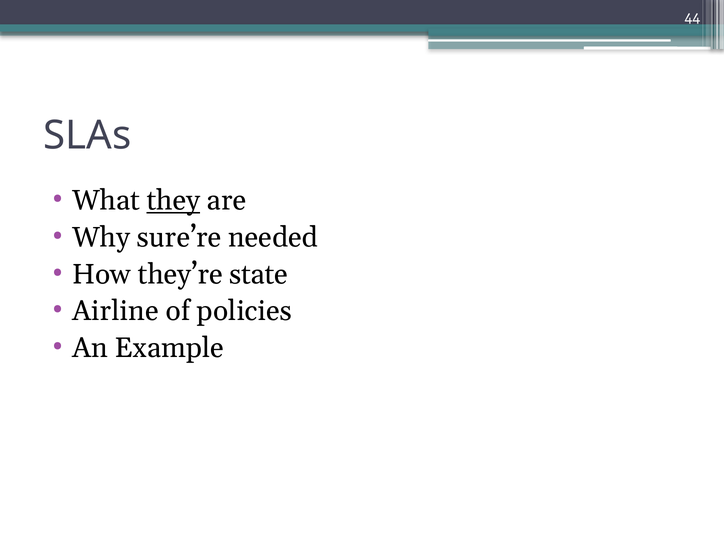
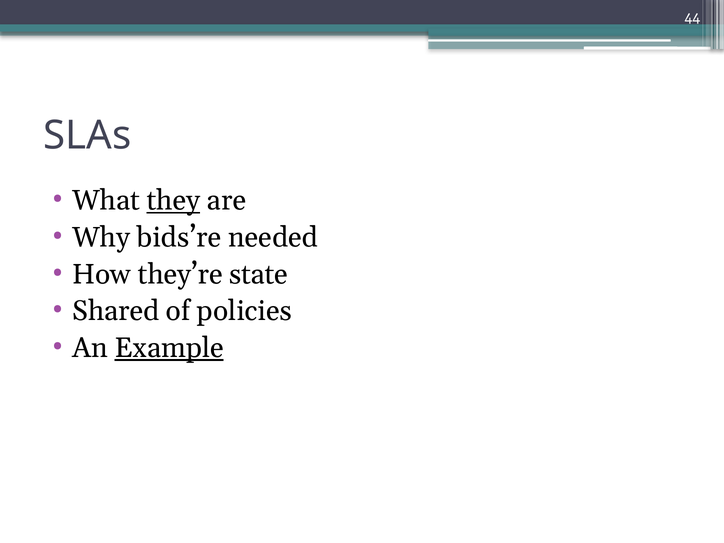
sure’re: sure’re -> bids’re
Airline: Airline -> Shared
Example underline: none -> present
